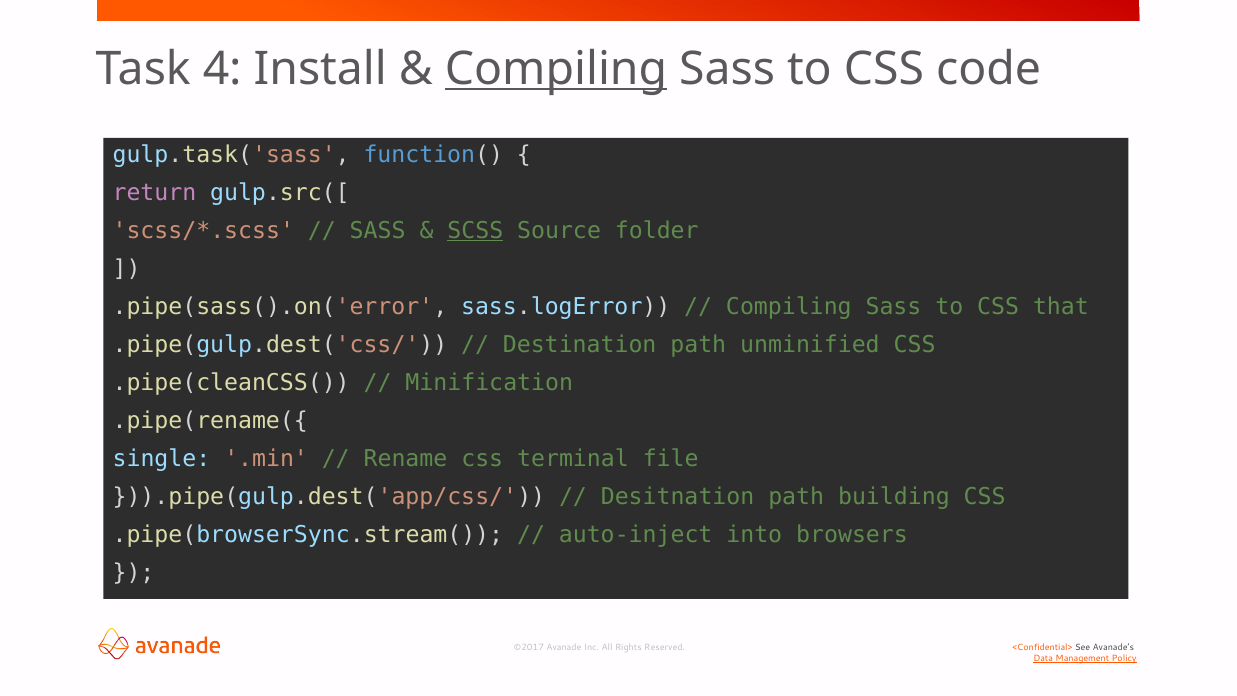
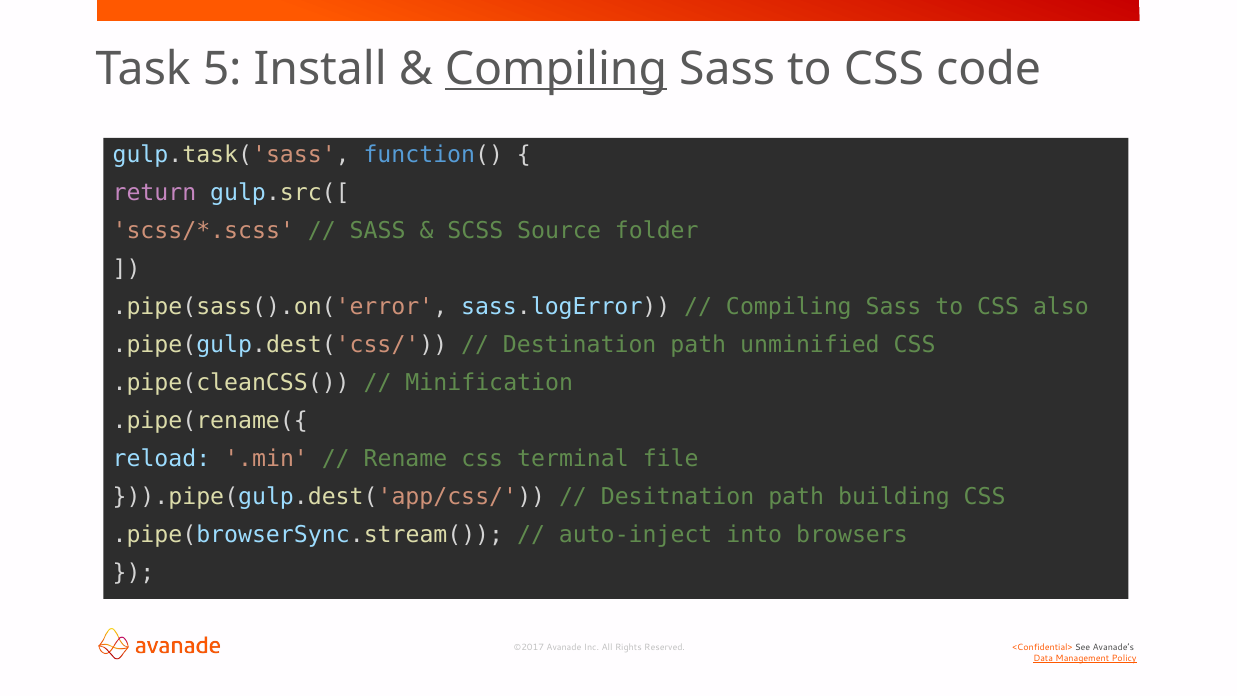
4: 4 -> 5
SCSS underline: present -> none
that: that -> also
single: single -> reload
